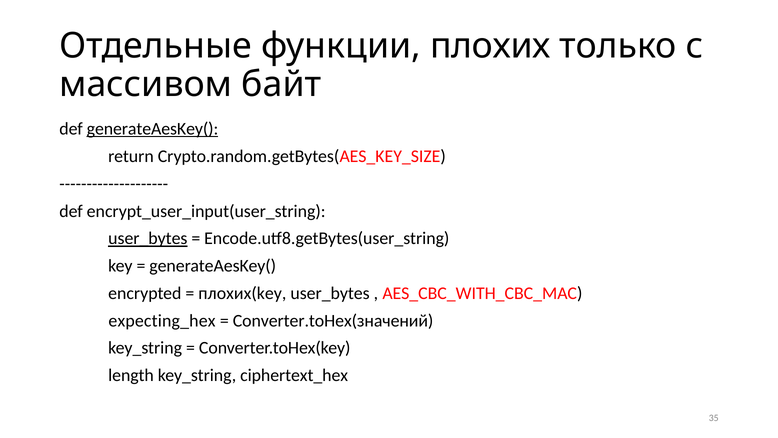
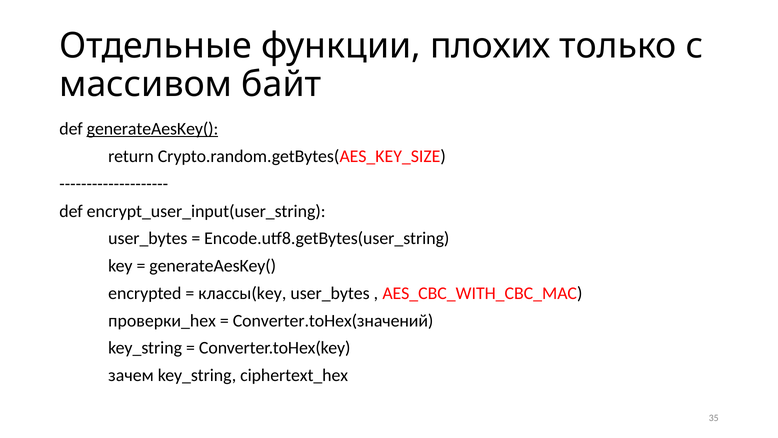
user_bytes at (148, 238) underline: present -> none
плохих(key: плохих(key -> классы(key
expecting_hex: expecting_hex -> проверки_hex
length: length -> зачем
